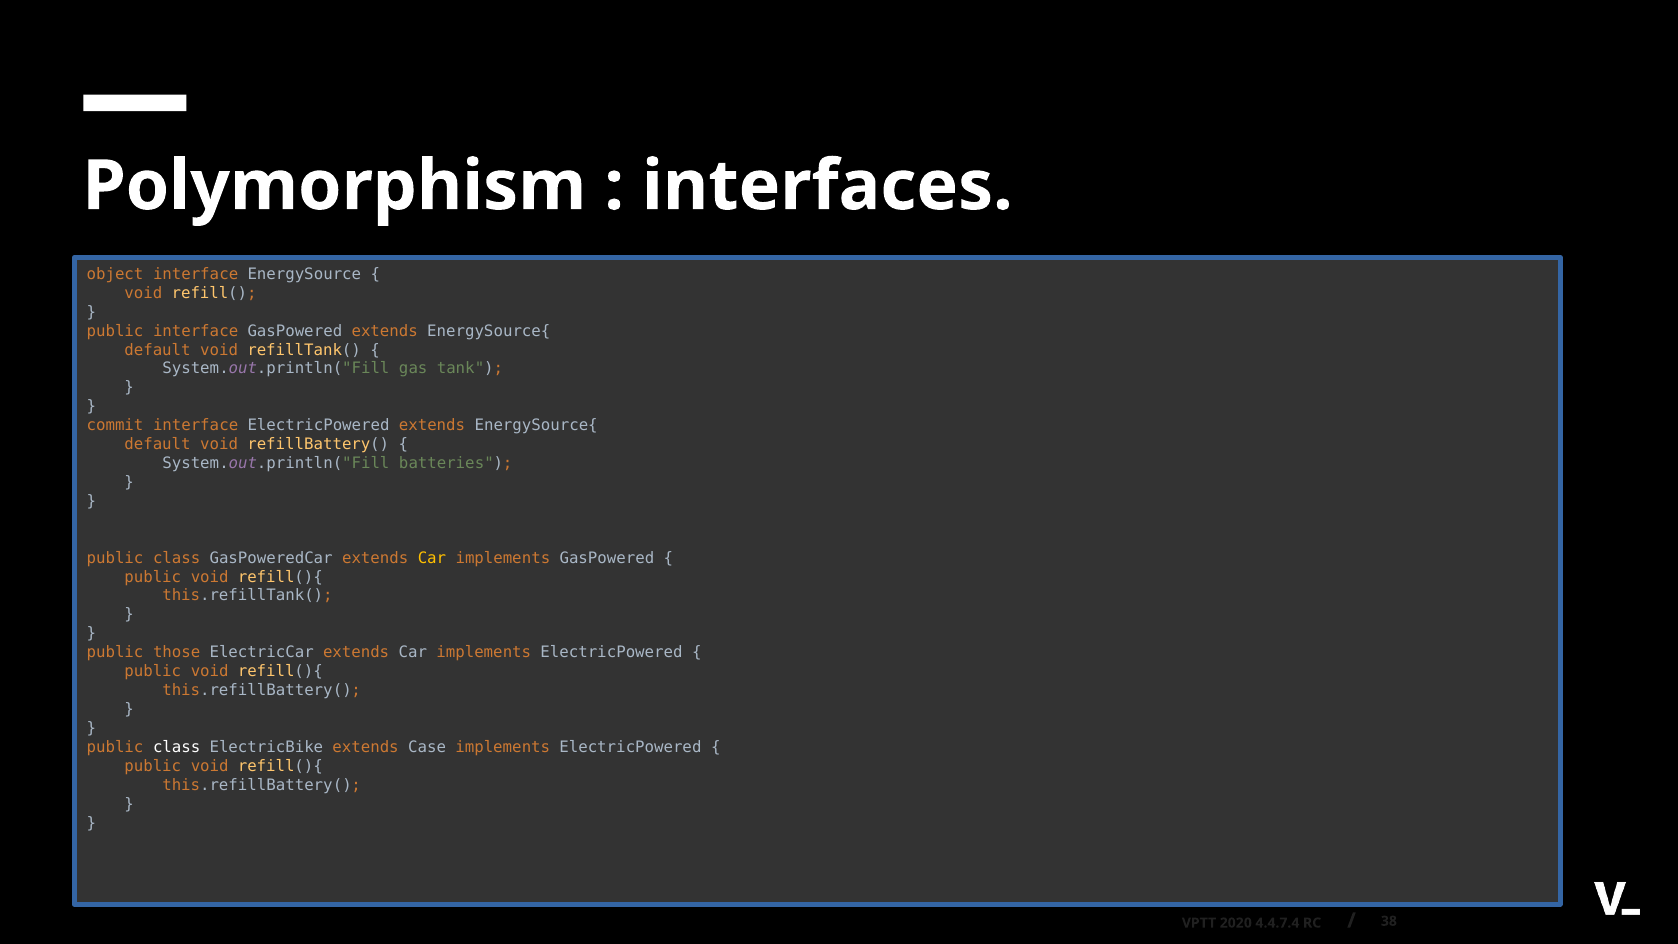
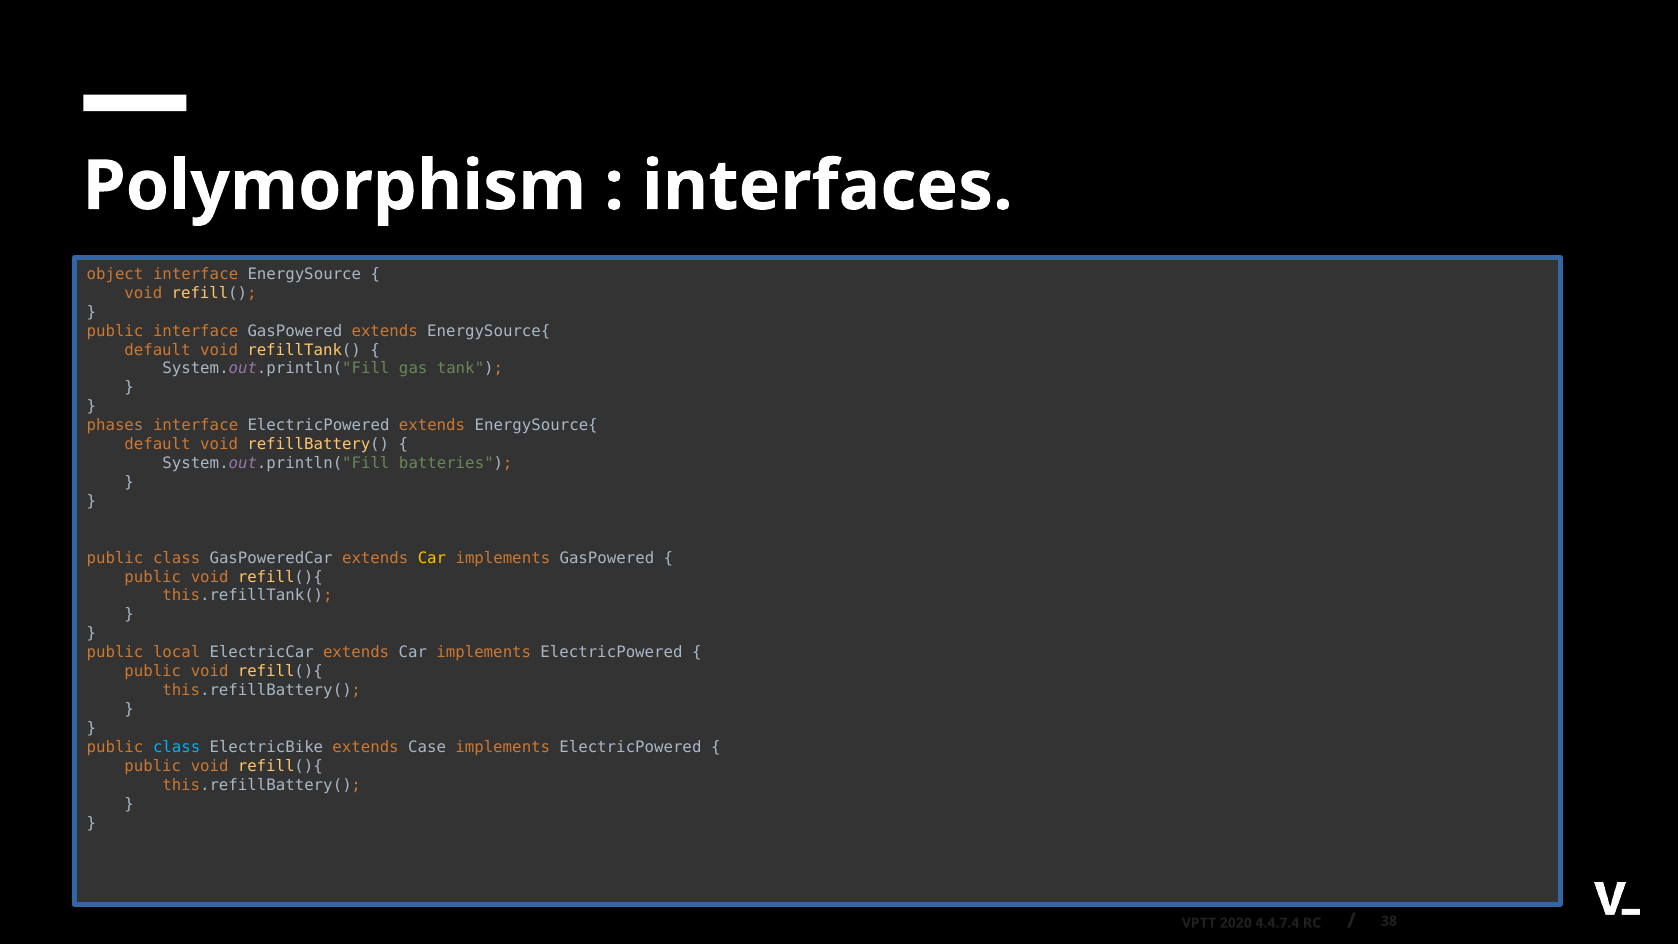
commit: commit -> phases
those: those -> local
class at (177, 747) colour: white -> light blue
